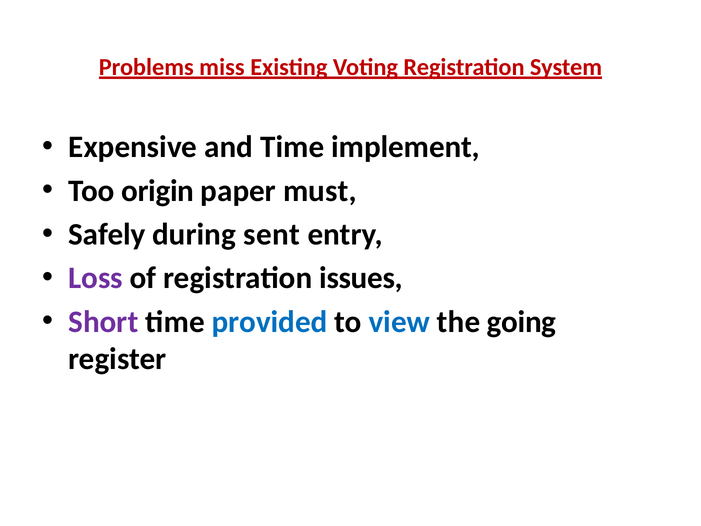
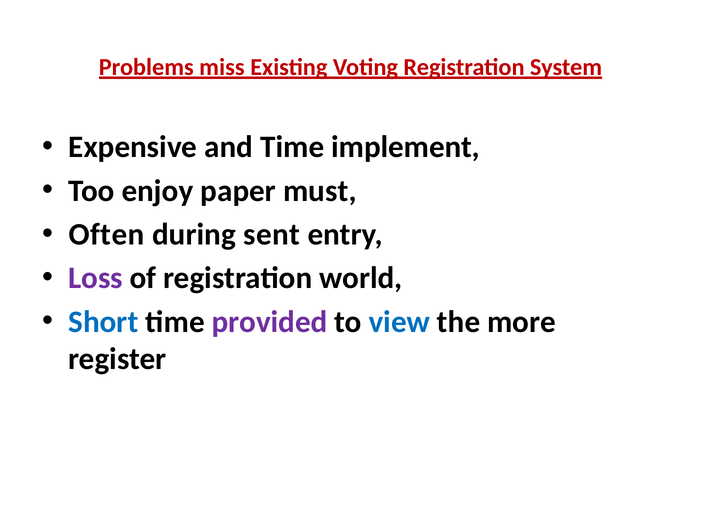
origin: origin -> enjoy
Safely: Safely -> Often
issues: issues -> world
Short colour: purple -> blue
provided colour: blue -> purple
going: going -> more
